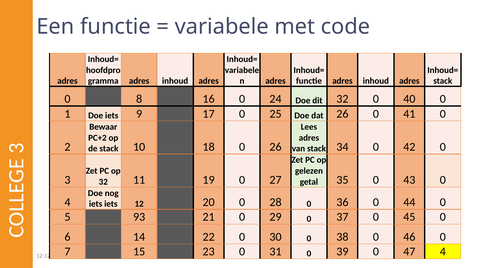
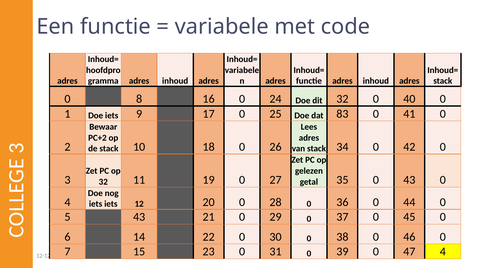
dat 26: 26 -> 83
5 93: 93 -> 43
